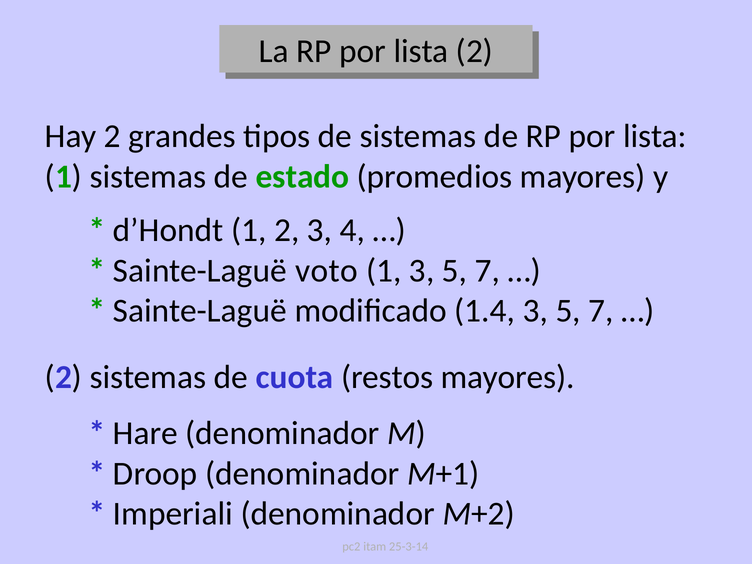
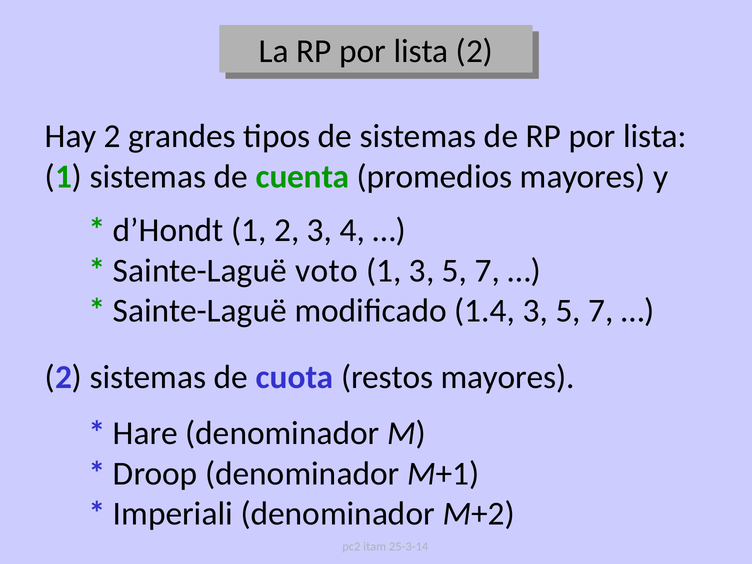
estado: estado -> cuenta
